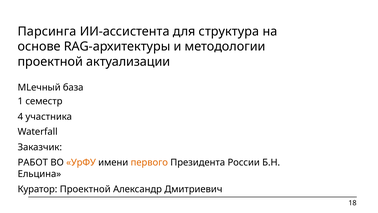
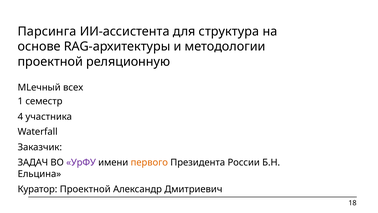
актуализации: актуализации -> реляционную
база: база -> всех
РАБОТ: РАБОТ -> ЗАДАЧ
УрФУ colour: orange -> purple
